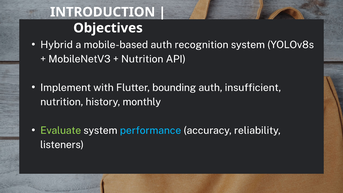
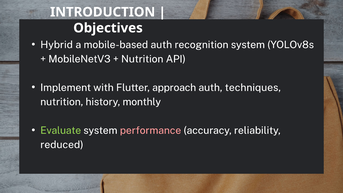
bounding: bounding -> approach
insufficient: insufficient -> techniques
performance colour: light blue -> pink
listeners: listeners -> reduced
